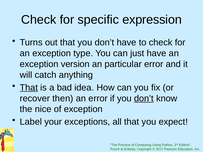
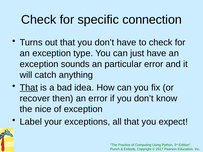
expression: expression -> connection
version: version -> sounds
don’t at (144, 99) underline: present -> none
